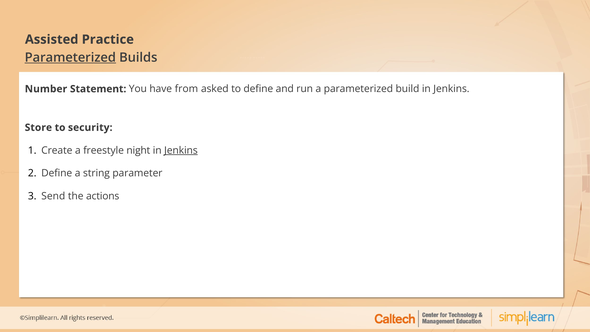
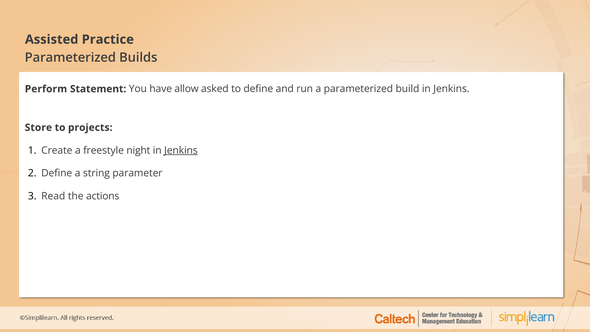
Parameterized at (70, 57) underline: present -> none
Number: Number -> Perform
from: from -> allow
security: security -> projects
Send: Send -> Read
